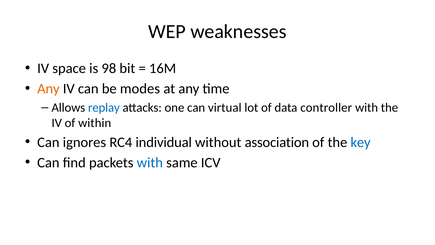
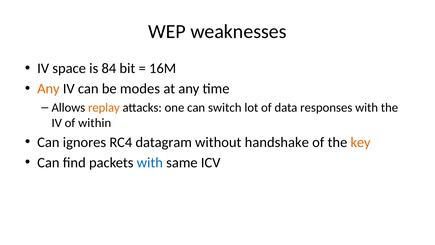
98: 98 -> 84
replay colour: blue -> orange
virtual: virtual -> switch
controller: controller -> responses
individual: individual -> datagram
association: association -> handshake
key colour: blue -> orange
